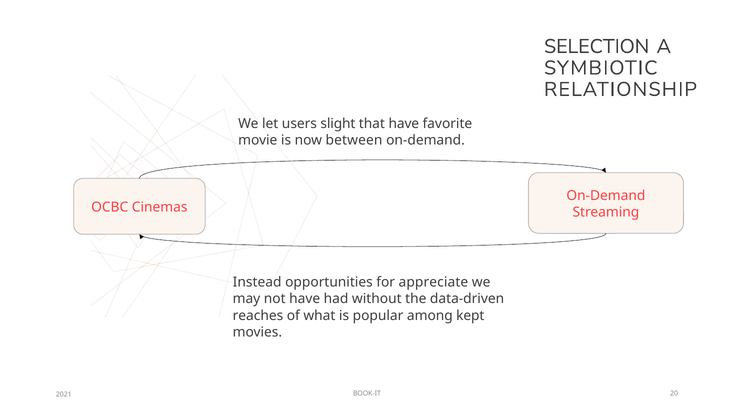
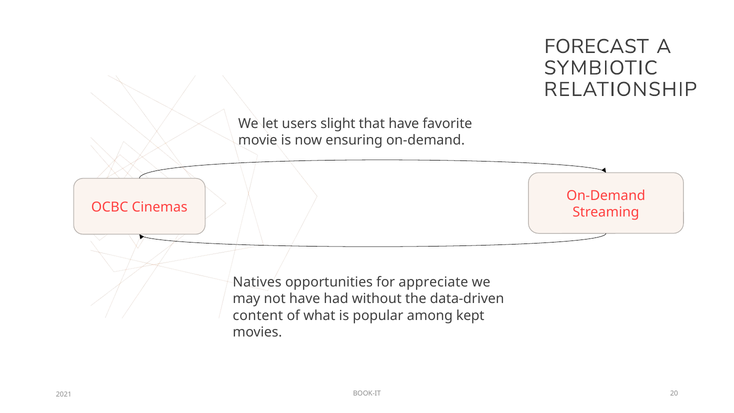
SELECTION: SELECTION -> FORECAST
between: between -> ensuring
Instead: Instead -> Natives
reaches: reaches -> content
